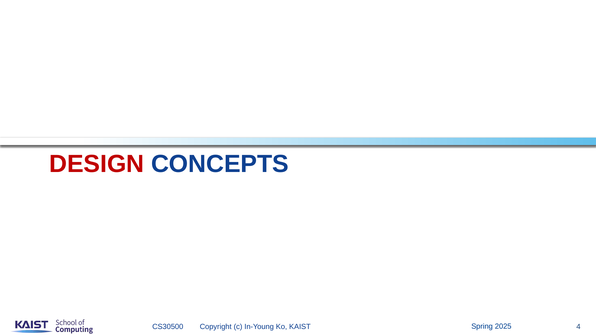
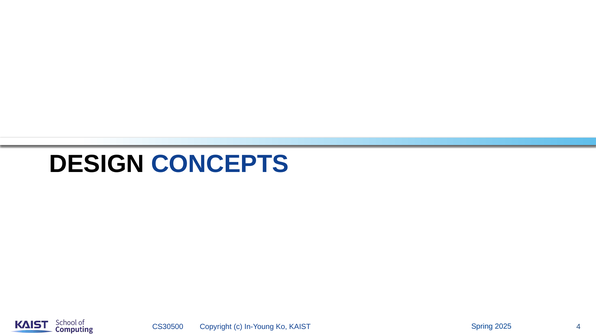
DESIGN colour: red -> black
